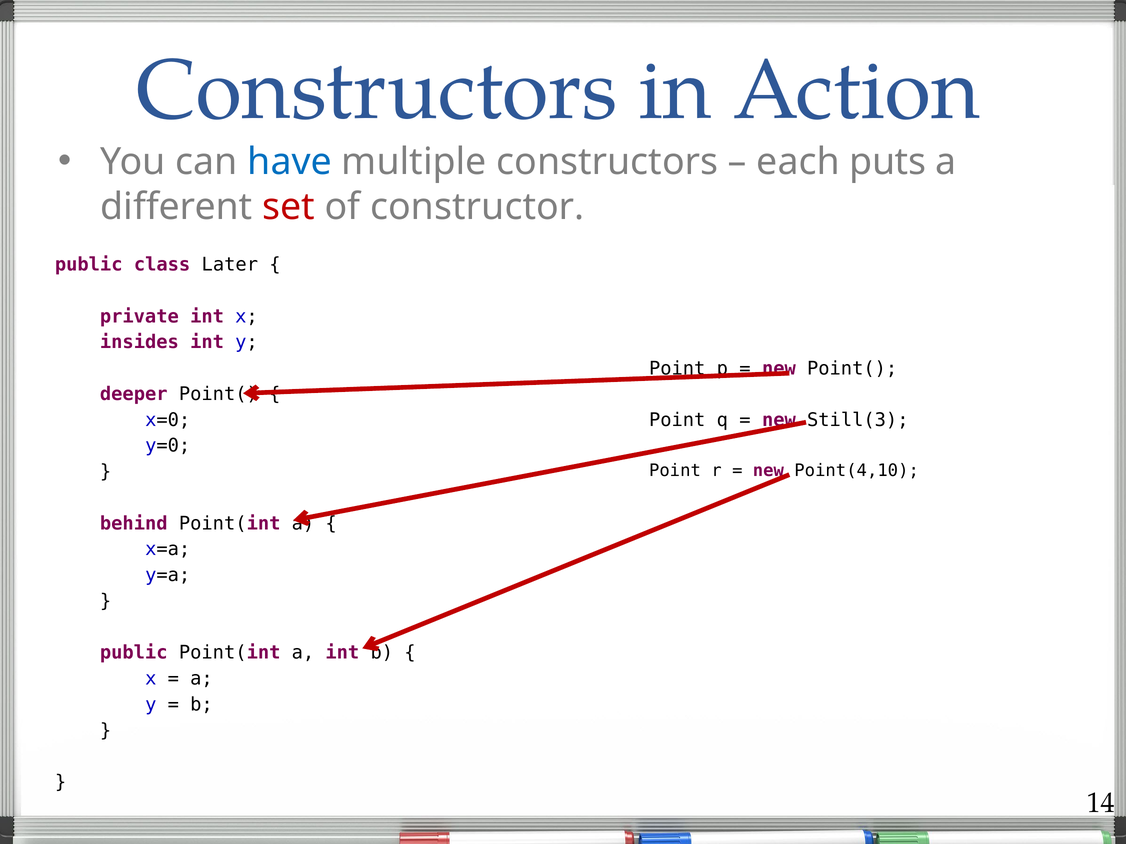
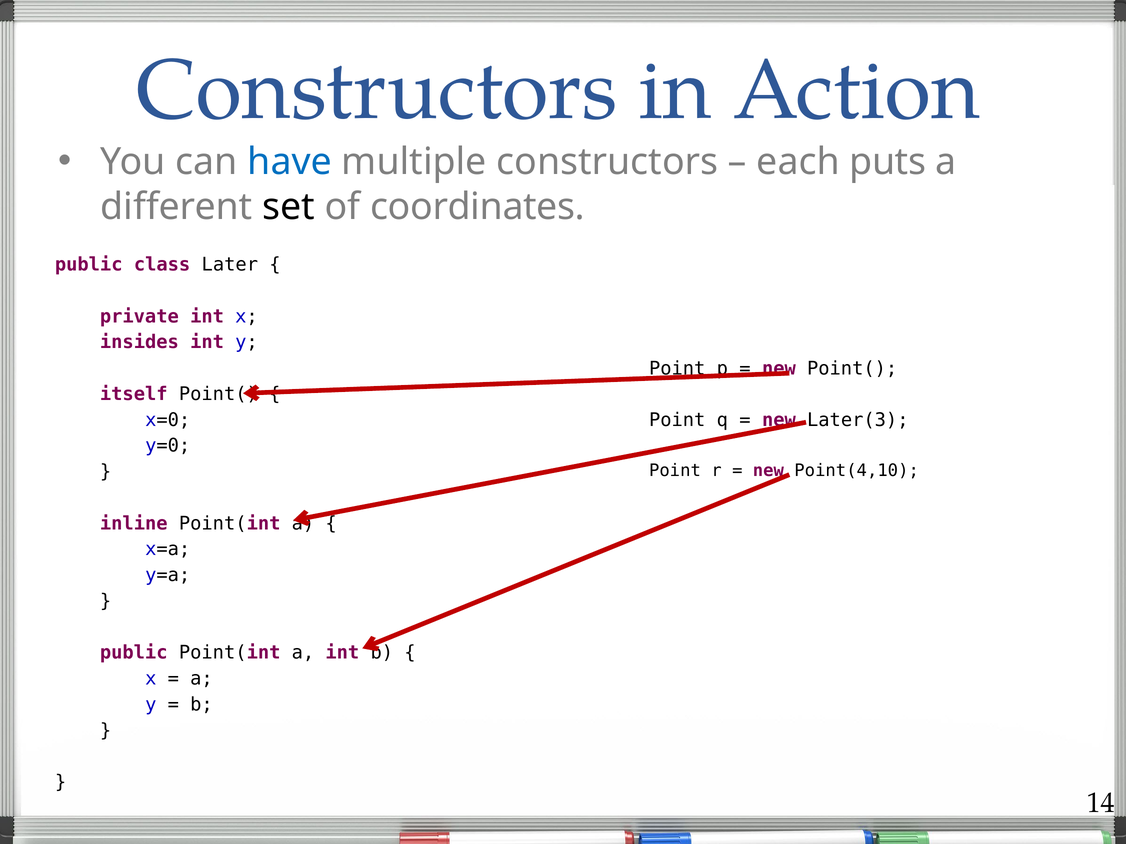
set colour: red -> black
constructor: constructor -> coordinates
deeper: deeper -> itself
Still(3: Still(3 -> Later(3
behind: behind -> inline
